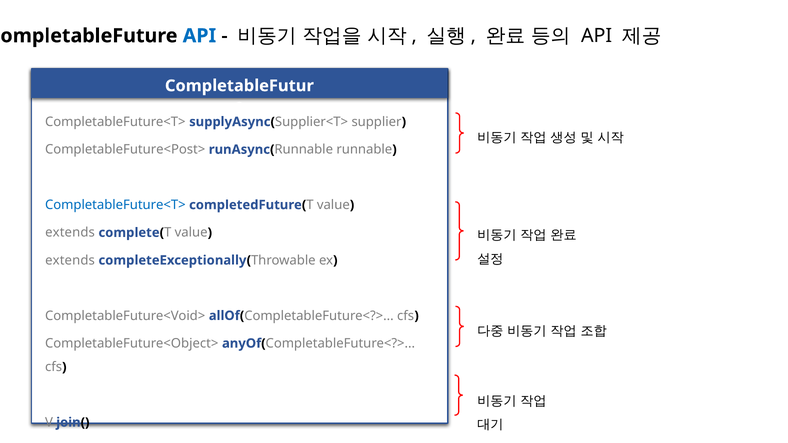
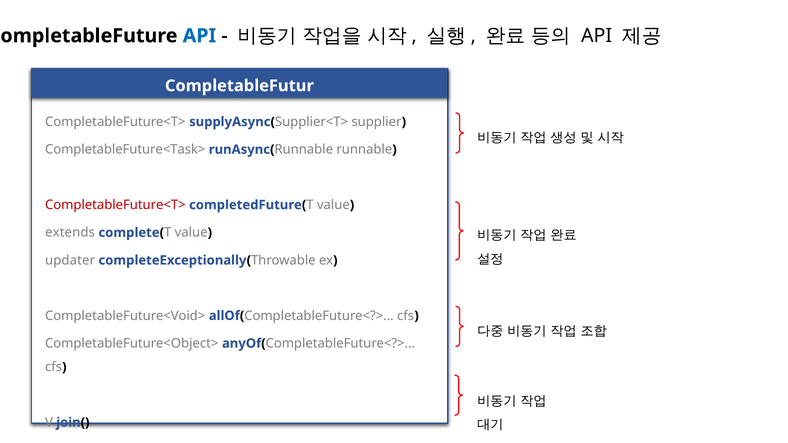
CompletableFuture<Post>: CompletableFuture<Post> -> CompletableFuture<Task>
CompletableFuture<T> at (115, 205) colour: blue -> red
extends at (70, 260): extends -> updater
